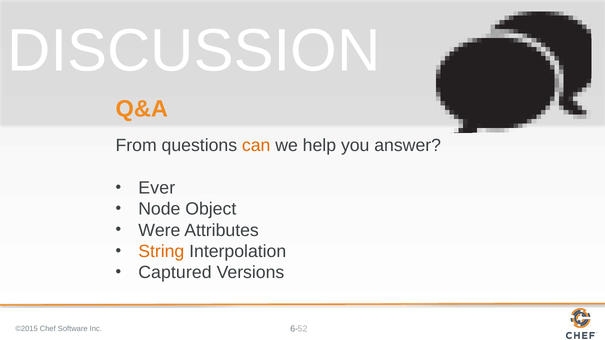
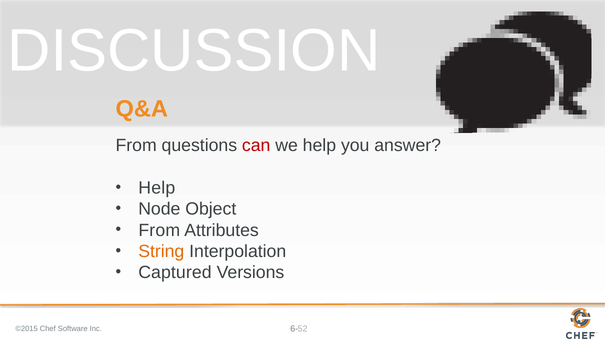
can colour: orange -> red
Ever at (157, 188): Ever -> Help
Were at (159, 230): Were -> From
